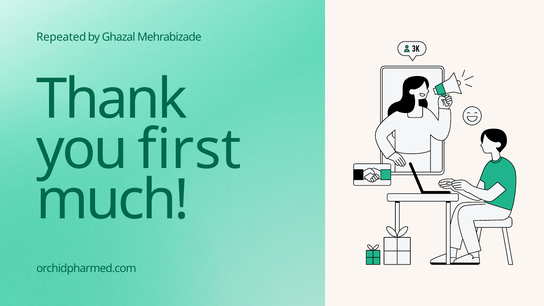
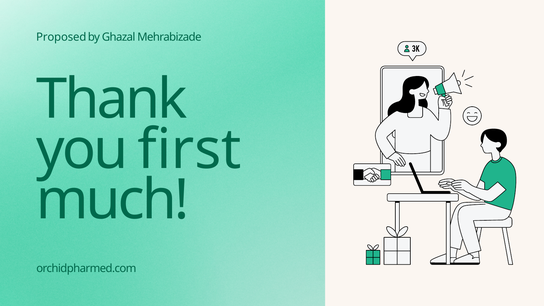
Repeated: Repeated -> Proposed
